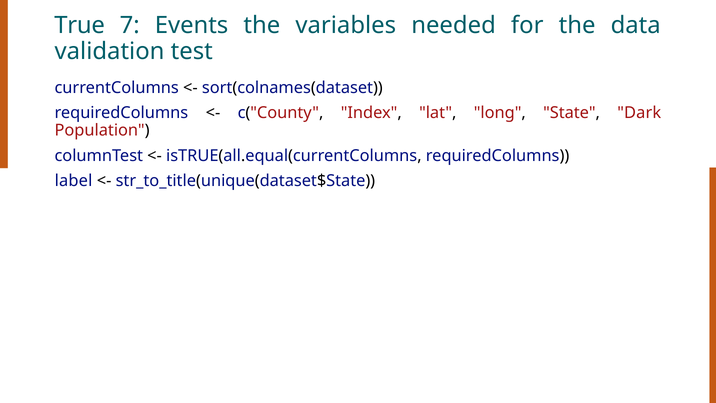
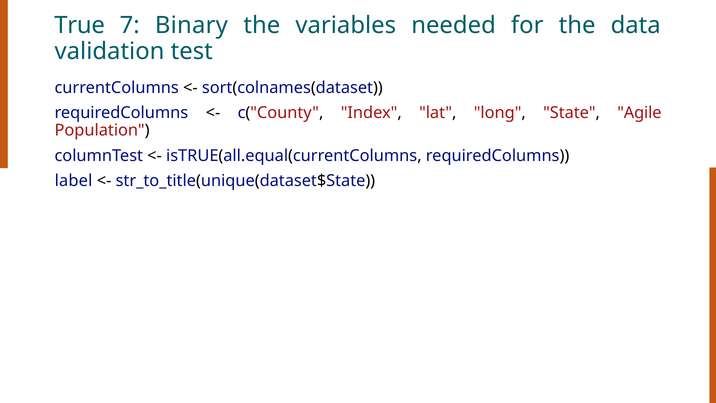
Events: Events -> Binary
Dark: Dark -> Agile
